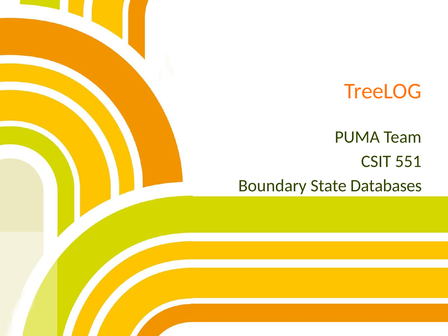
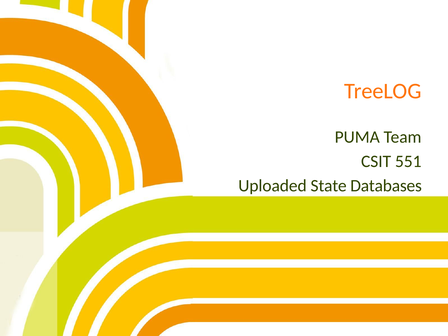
Boundary: Boundary -> Uploaded
